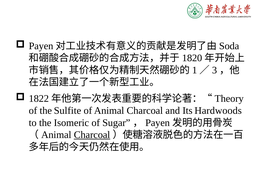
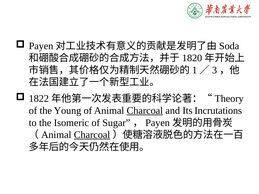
Sulfite: Sulfite -> Young
Charcoal at (145, 111) underline: none -> present
Hardwoods: Hardwoods -> Incrutations
